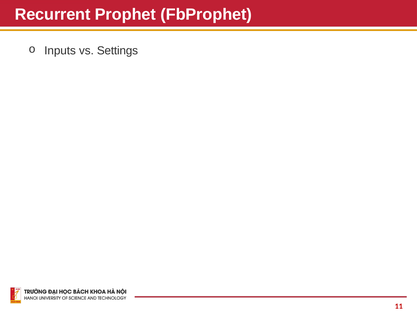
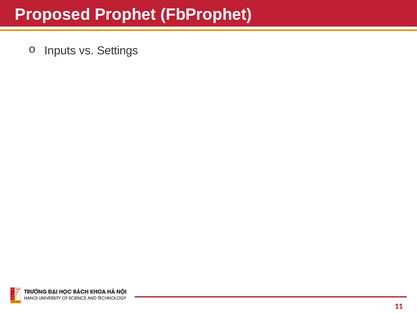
Recurrent: Recurrent -> Proposed
